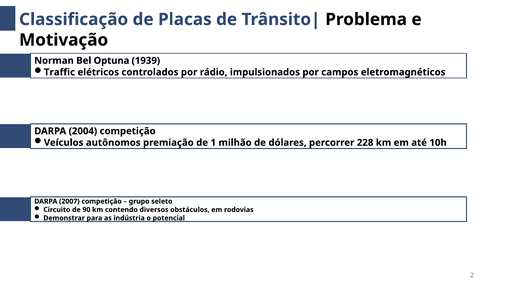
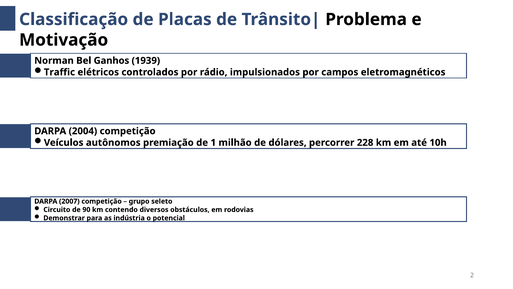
Optuna: Optuna -> Ganhos
